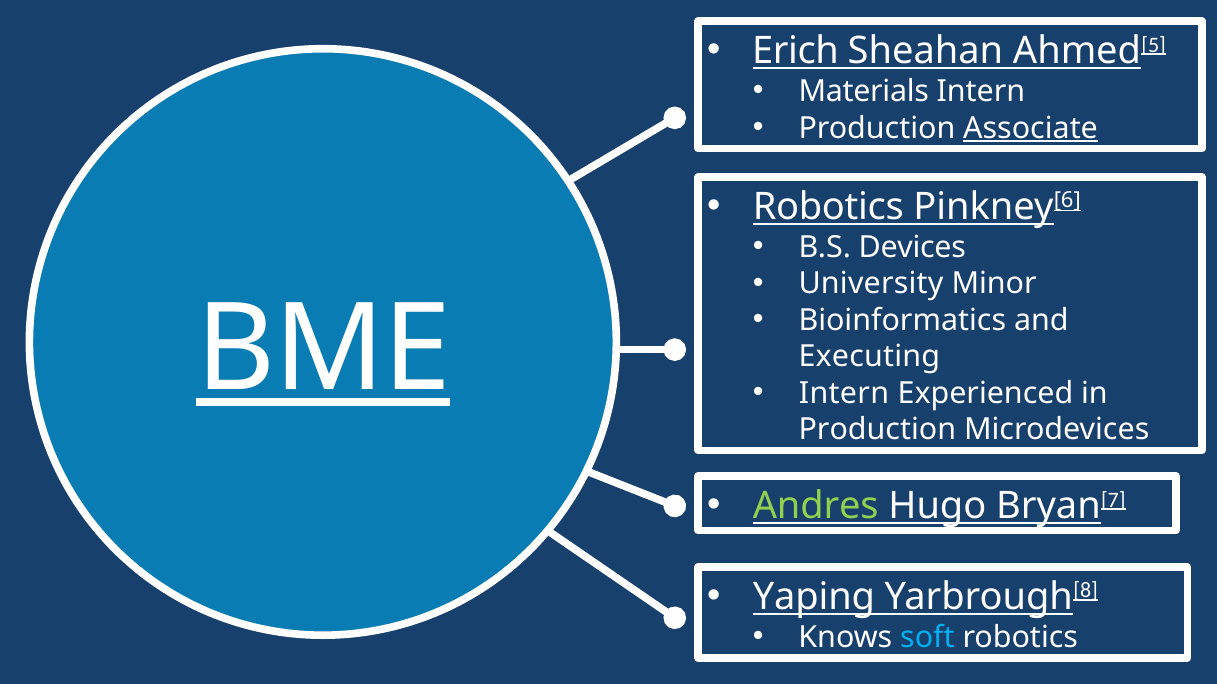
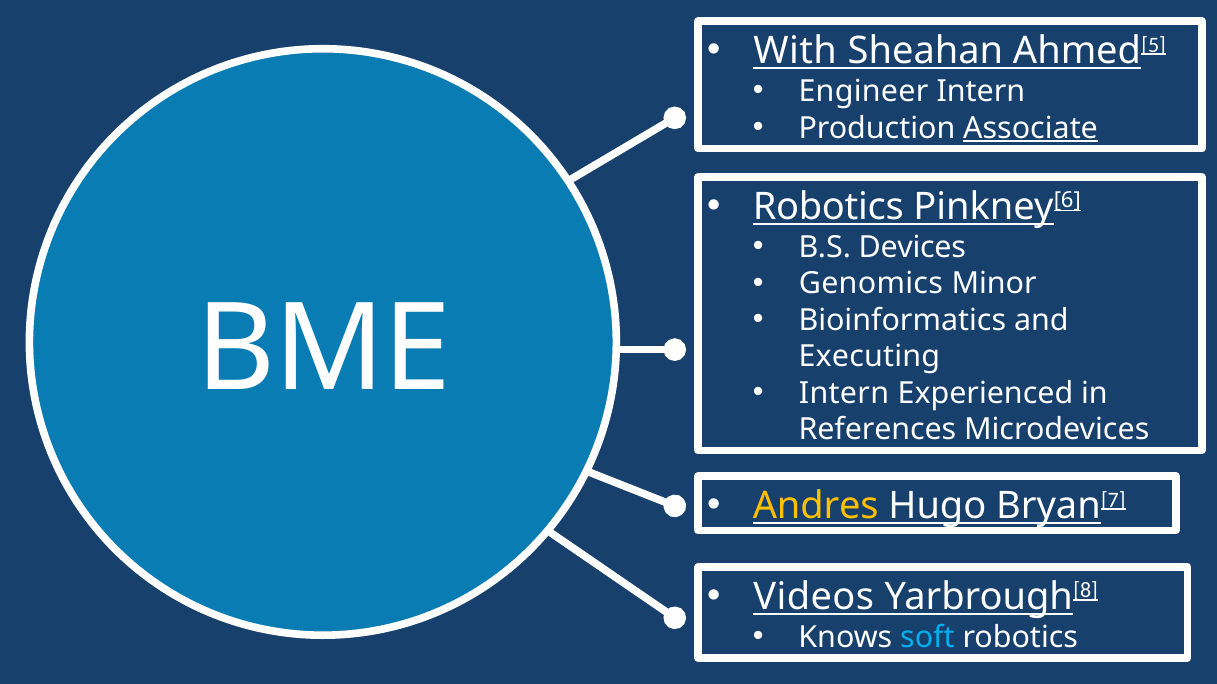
Erich: Erich -> With
Materials: Materials -> Engineer
University: University -> Genomics
BME underline: present -> none
Production at (877, 430): Production -> References
Andres colour: light green -> yellow
Yaping: Yaping -> Videos
